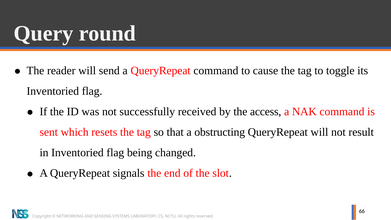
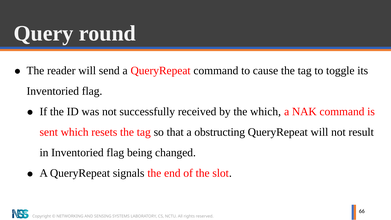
the access: access -> which
